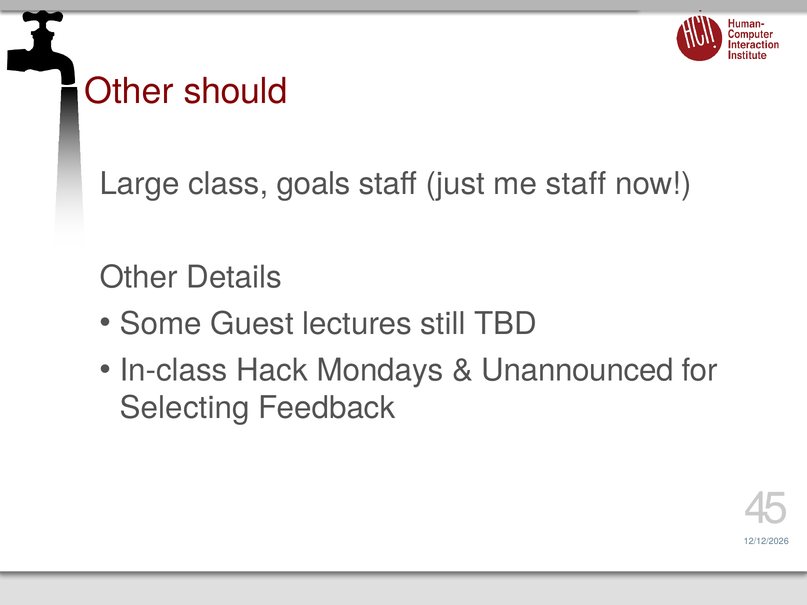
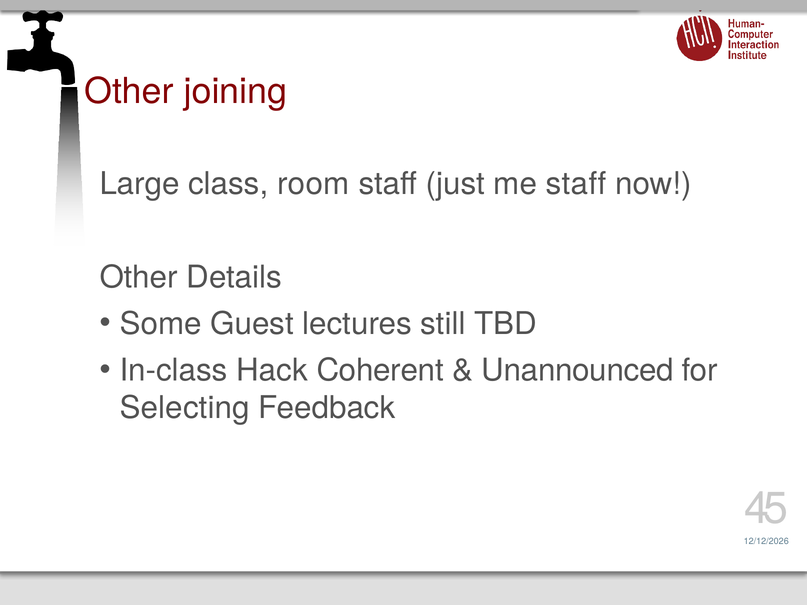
should: should -> joining
goals: goals -> room
Mondays: Mondays -> Coherent
